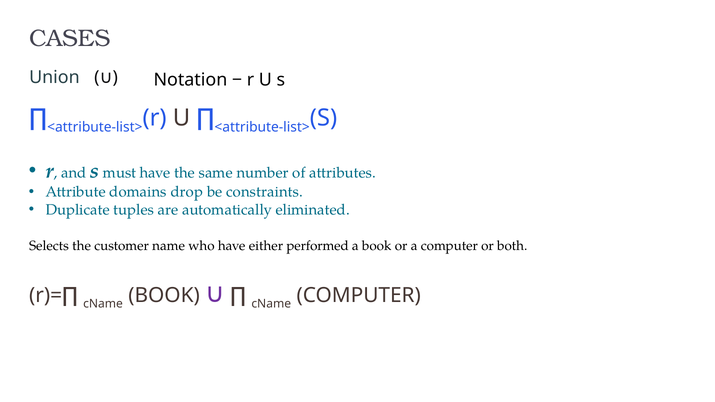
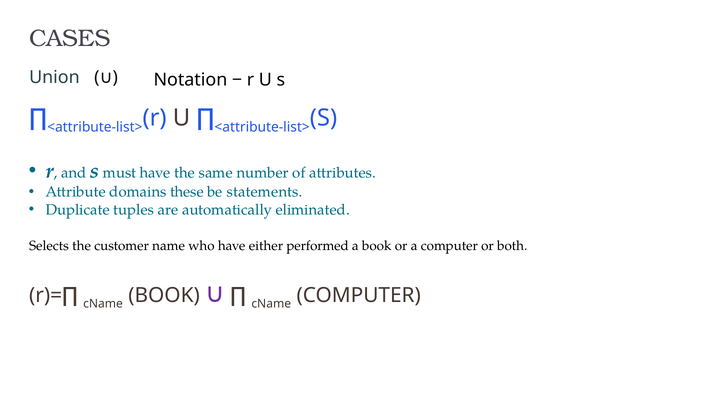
drop: drop -> these
constraints: constraints -> statements
